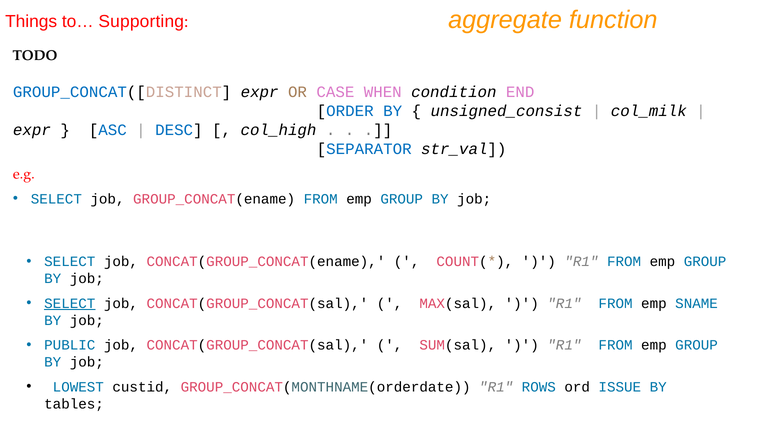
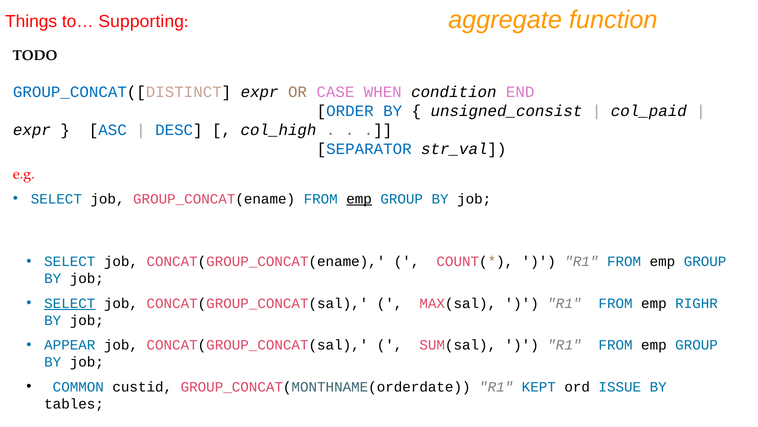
col_milk: col_milk -> col_paid
emp at (359, 199) underline: none -> present
SNAME: SNAME -> RIGHR
PUBLIC: PUBLIC -> APPEAR
LOWEST: LOWEST -> COMMON
ROWS: ROWS -> KEPT
